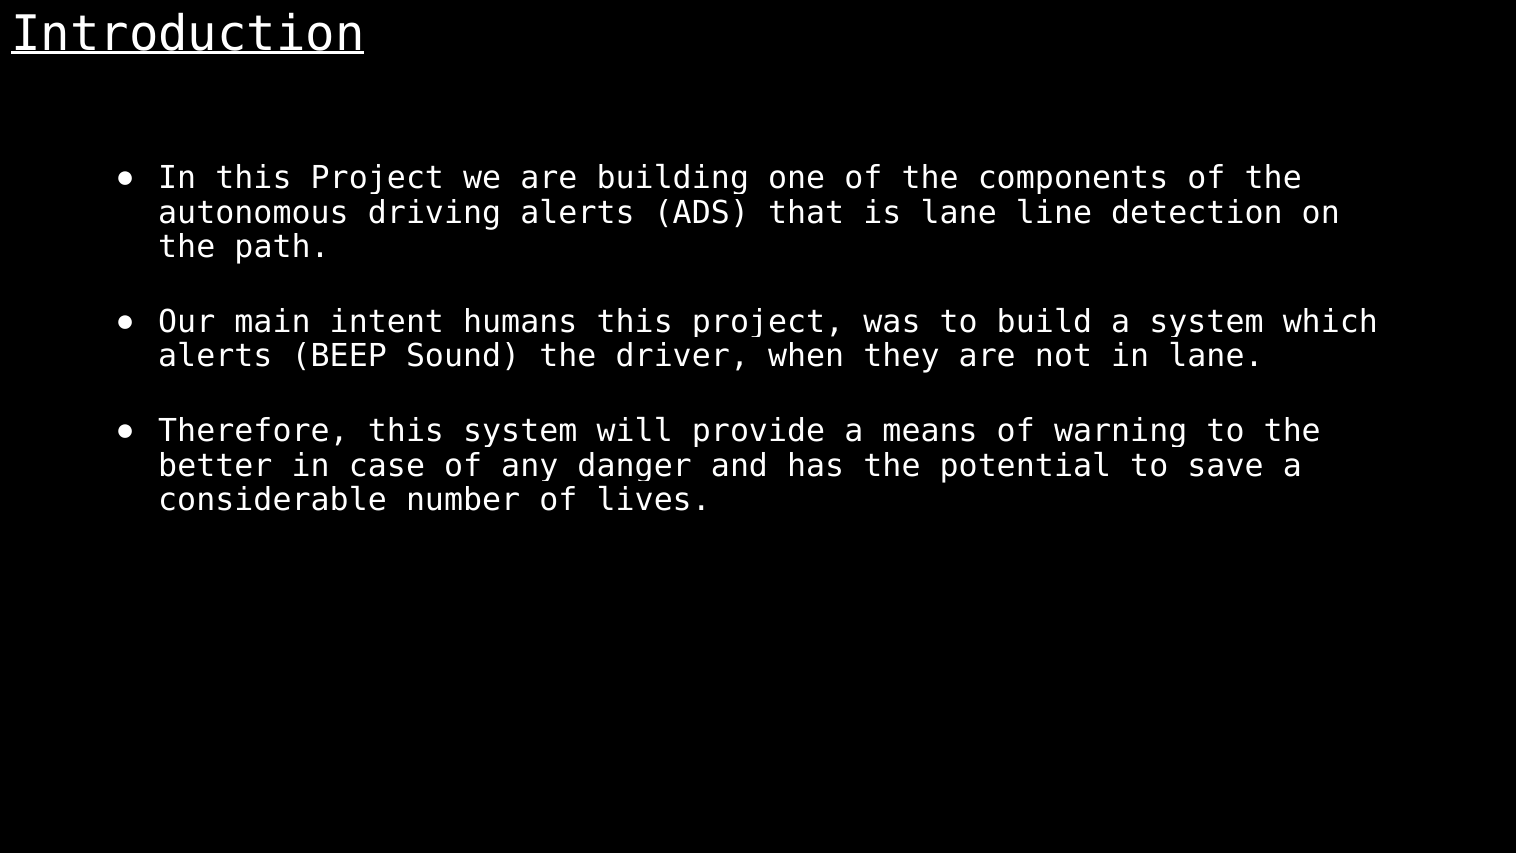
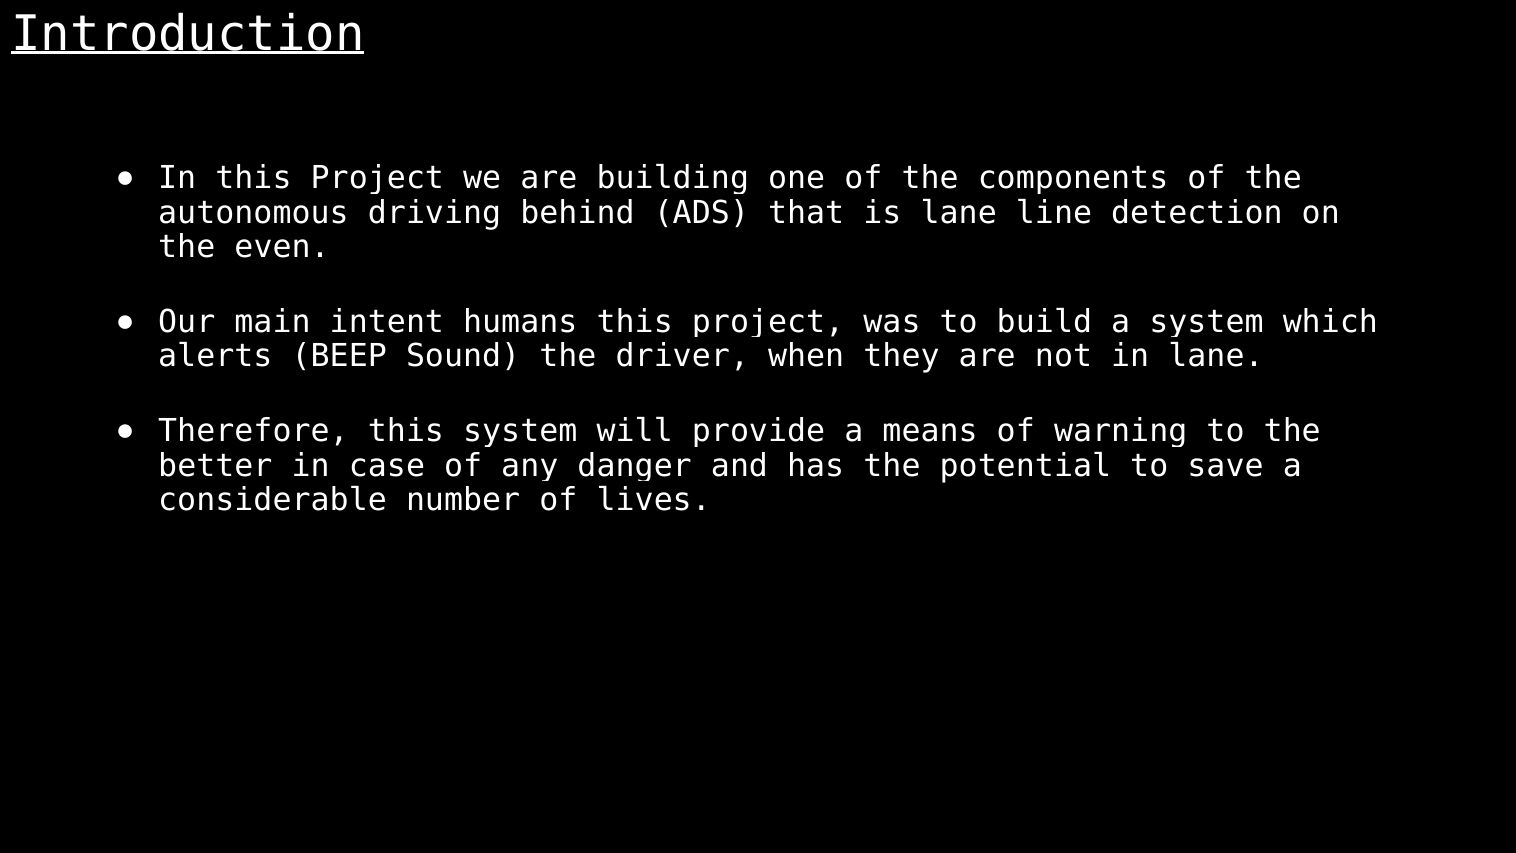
driving alerts: alerts -> behind
path: path -> even
